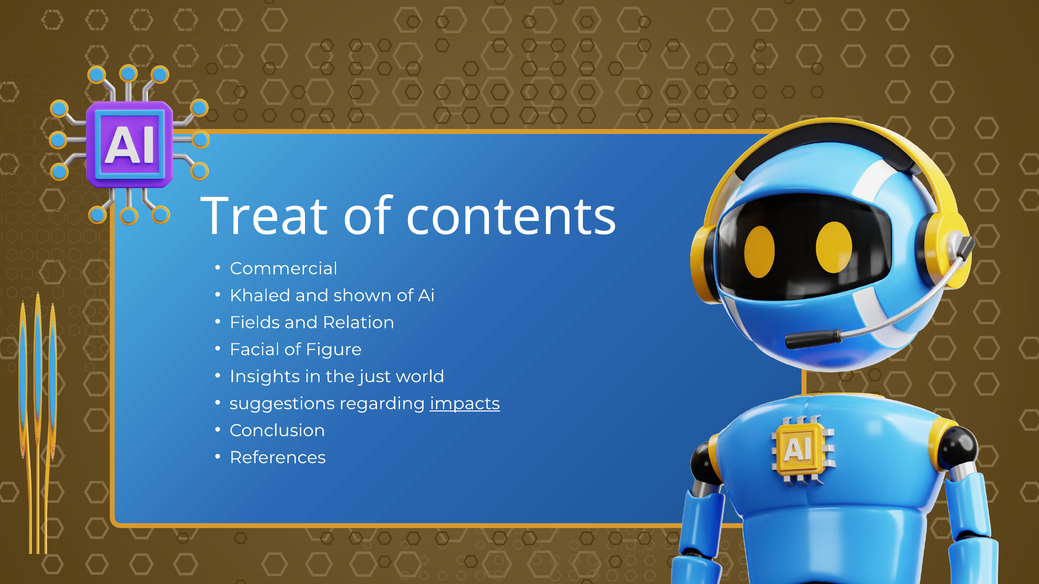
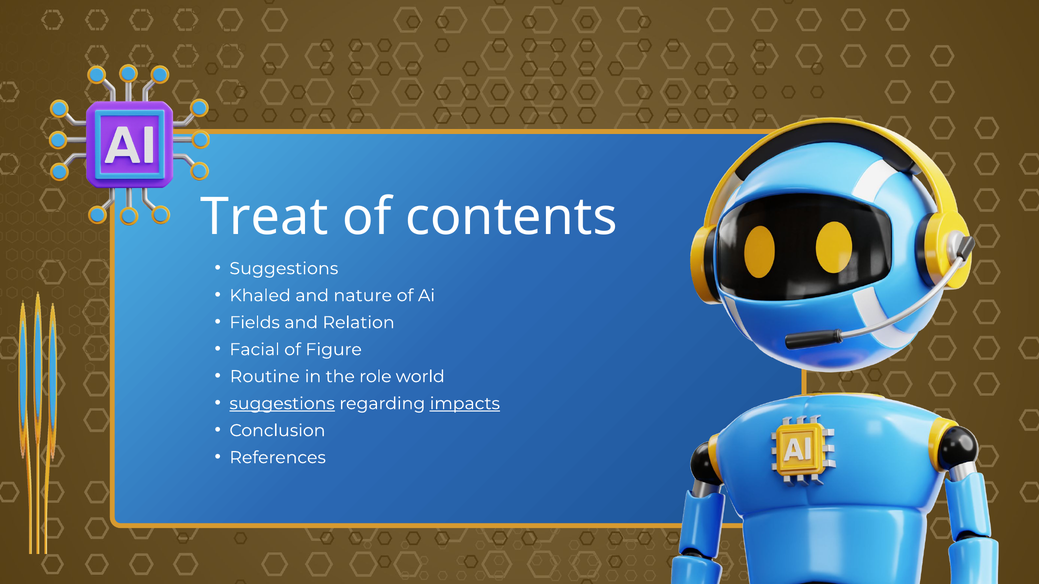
Commercial at (284, 269): Commercial -> Suggestions
shown: shown -> nature
Insights: Insights -> Routine
just: just -> role
suggestions at (282, 404) underline: none -> present
